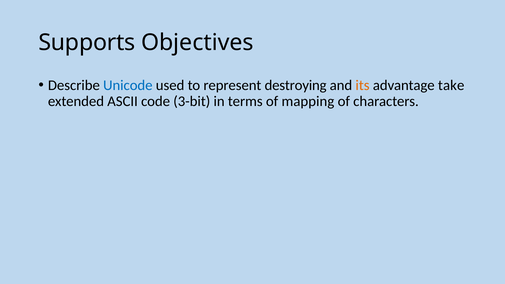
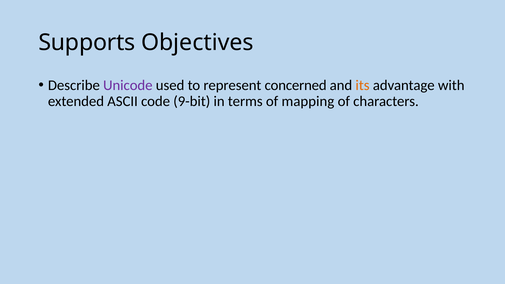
Unicode colour: blue -> purple
destroying: destroying -> concerned
take: take -> with
3-bit: 3-bit -> 9-bit
